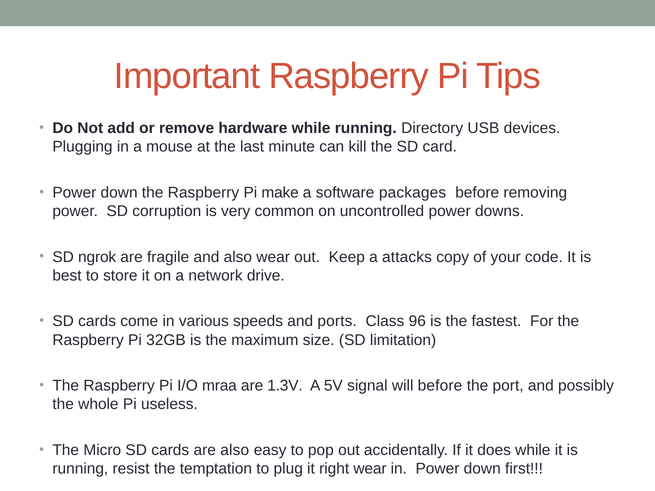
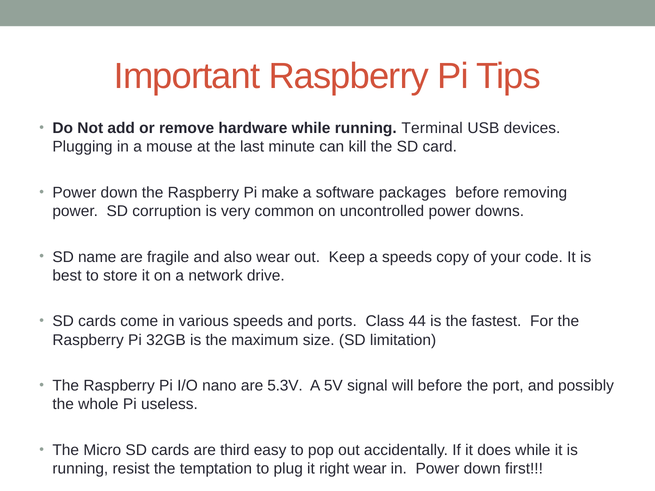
Directory: Directory -> Terminal
ngrok: ngrok -> name
a attacks: attacks -> speeds
96: 96 -> 44
mraa: mraa -> nano
1.3V: 1.3V -> 5.3V
are also: also -> third
